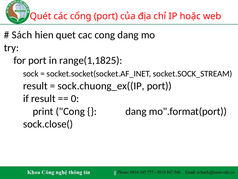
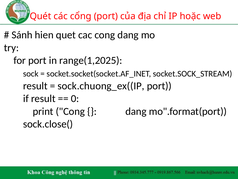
Sách: Sách -> Sánh
range(1,1825: range(1,1825 -> range(1,2025
